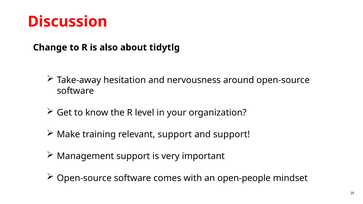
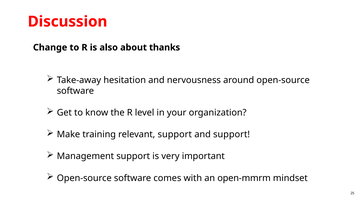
tidytlg: tidytlg -> thanks
open-people: open-people -> open-mmrm
